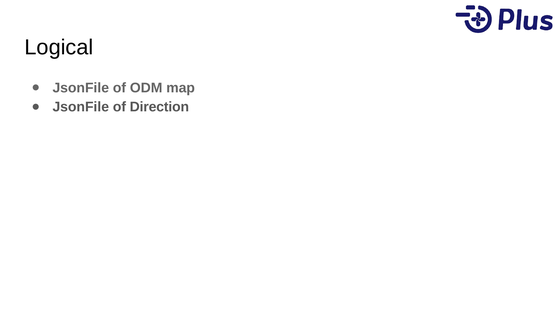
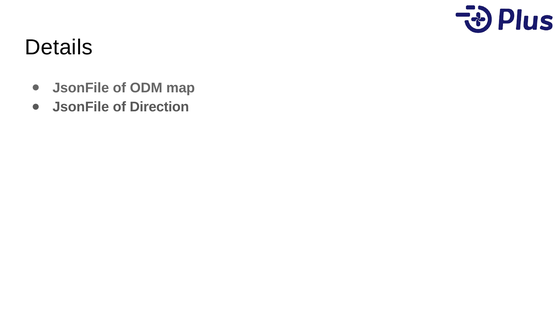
Logical: Logical -> Details
